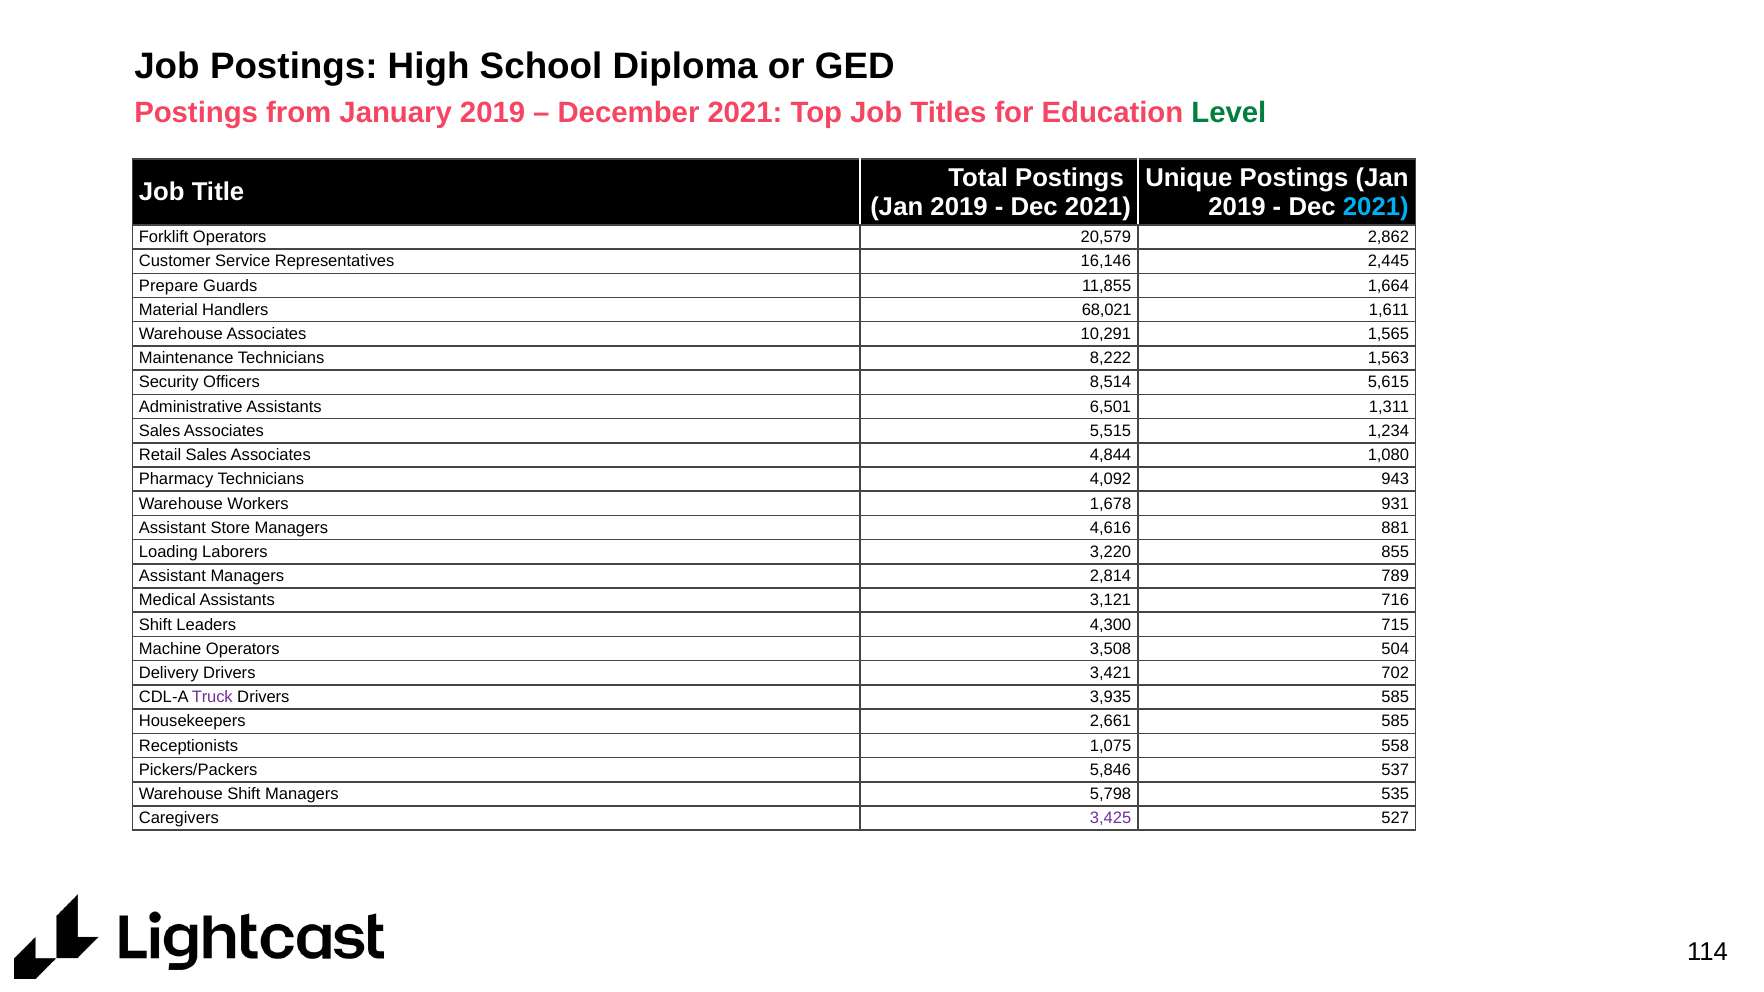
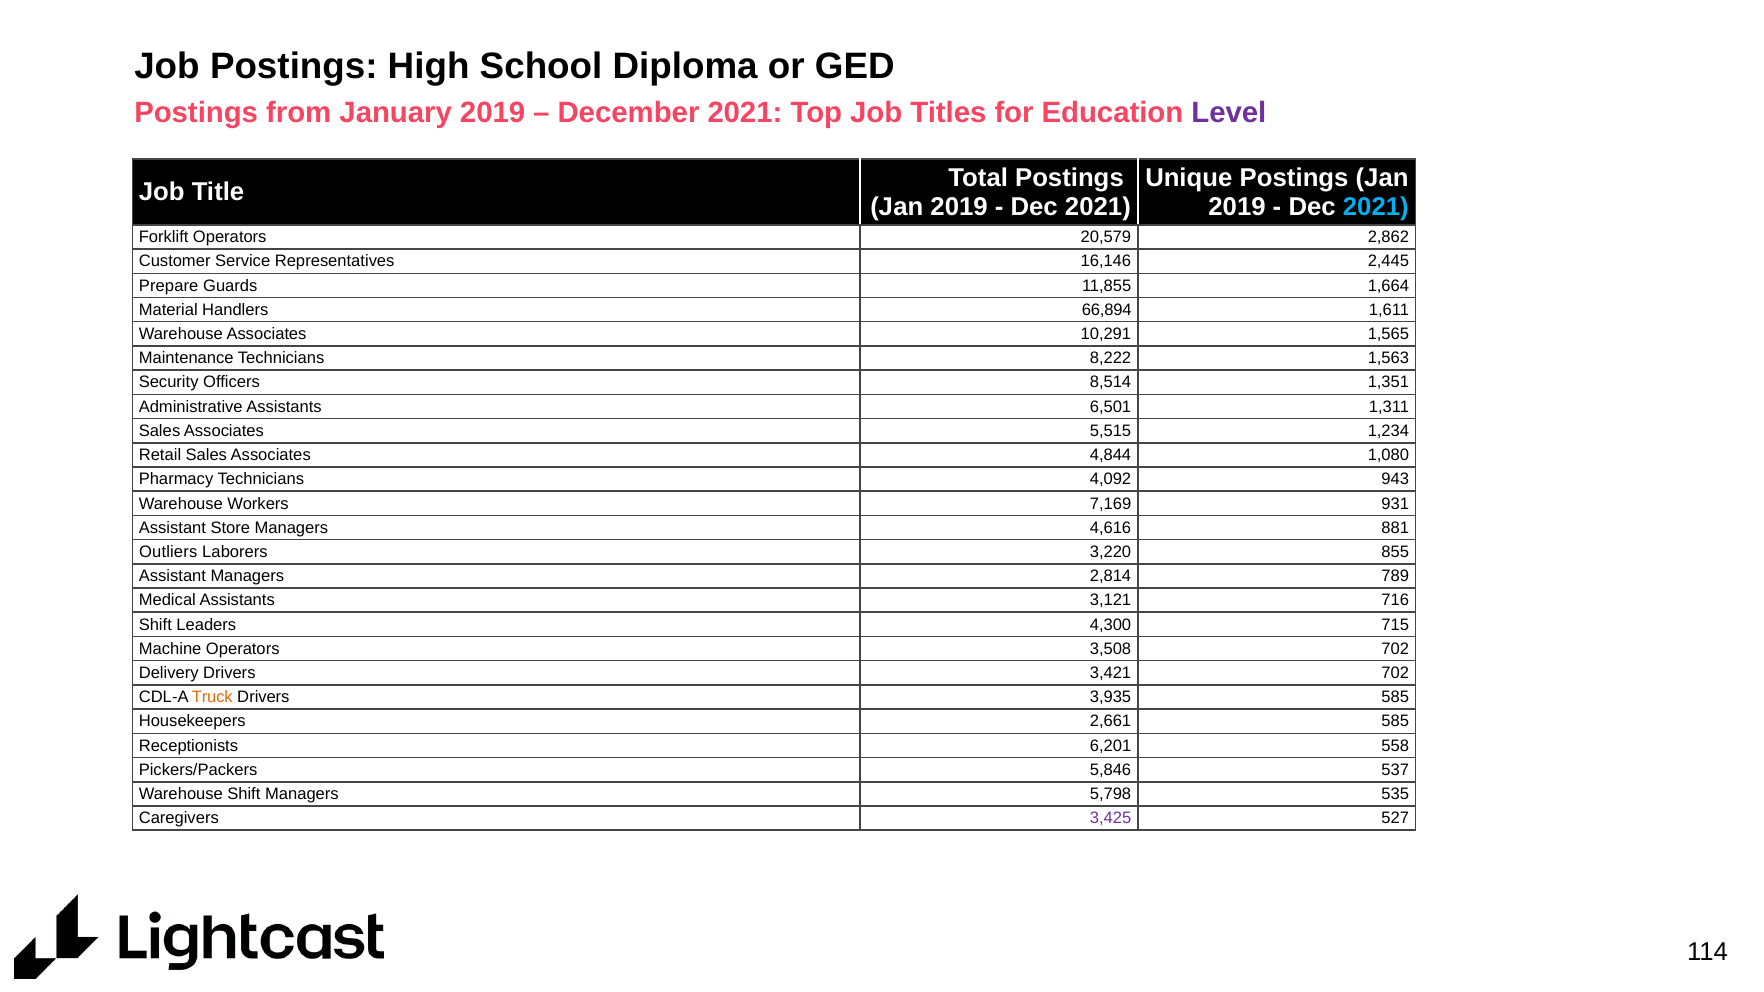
Level colour: green -> purple
68,021: 68,021 -> 66,894
5,615: 5,615 -> 1,351
1,678: 1,678 -> 7,169
Loading: Loading -> Outliers
3,508 504: 504 -> 702
Truck colour: purple -> orange
1,075: 1,075 -> 6,201
